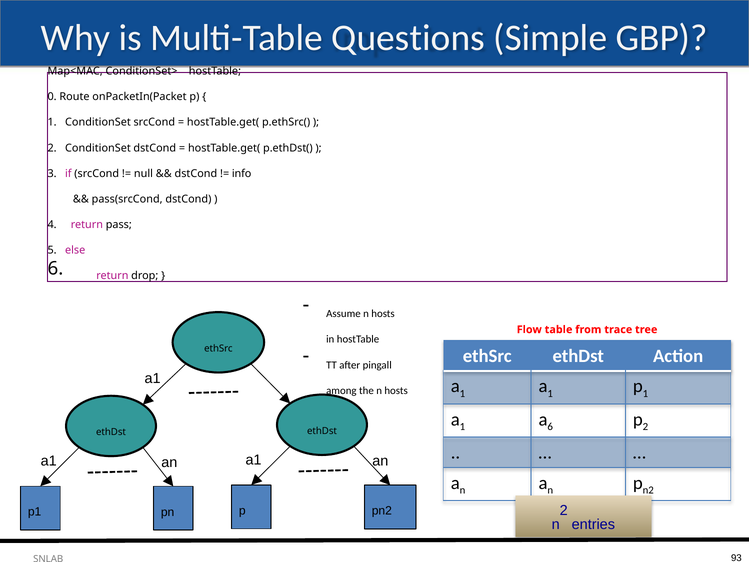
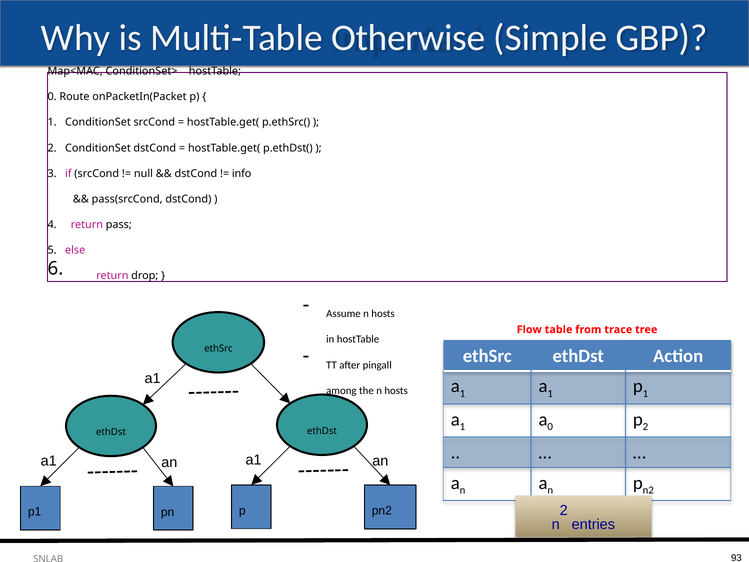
Questions: Questions -> Otherwise
6 at (550, 426): 6 -> 0
